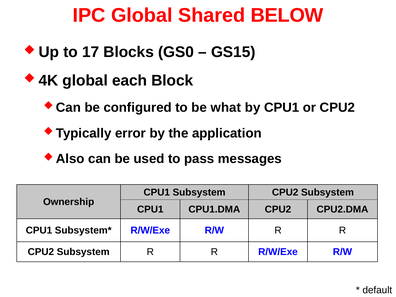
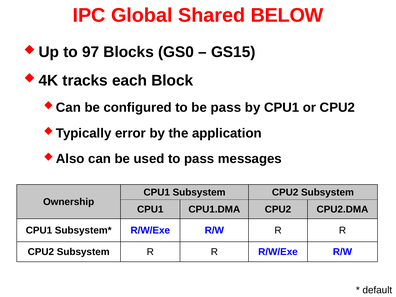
17: 17 -> 97
4K global: global -> tracks
be what: what -> pass
